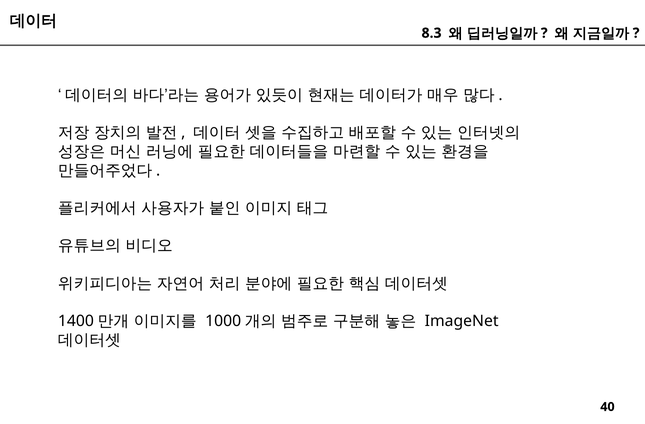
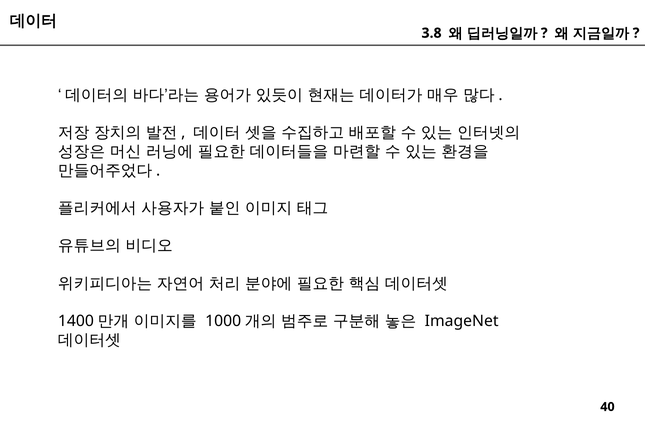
8.3: 8.3 -> 3.8
